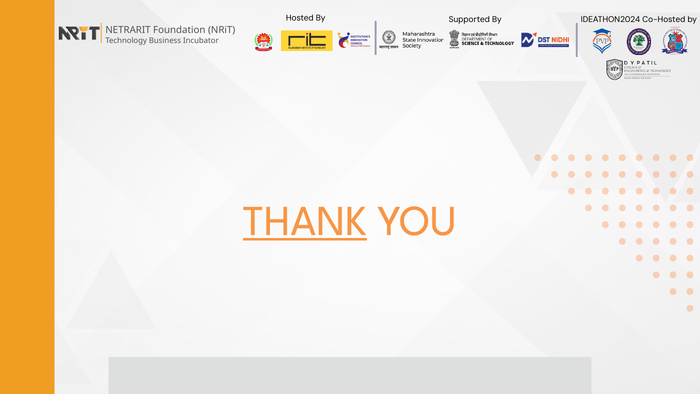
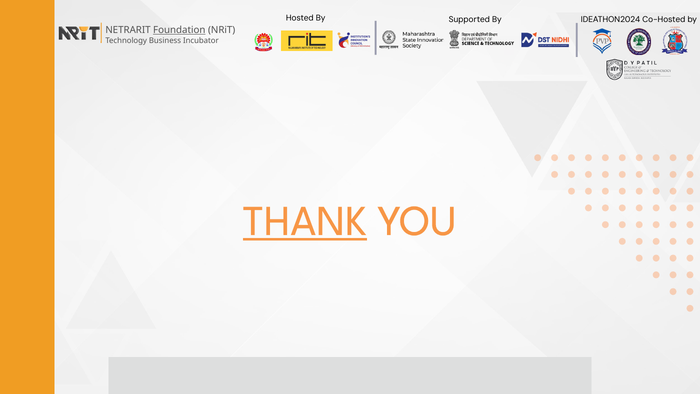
Foundation underline: none -> present
